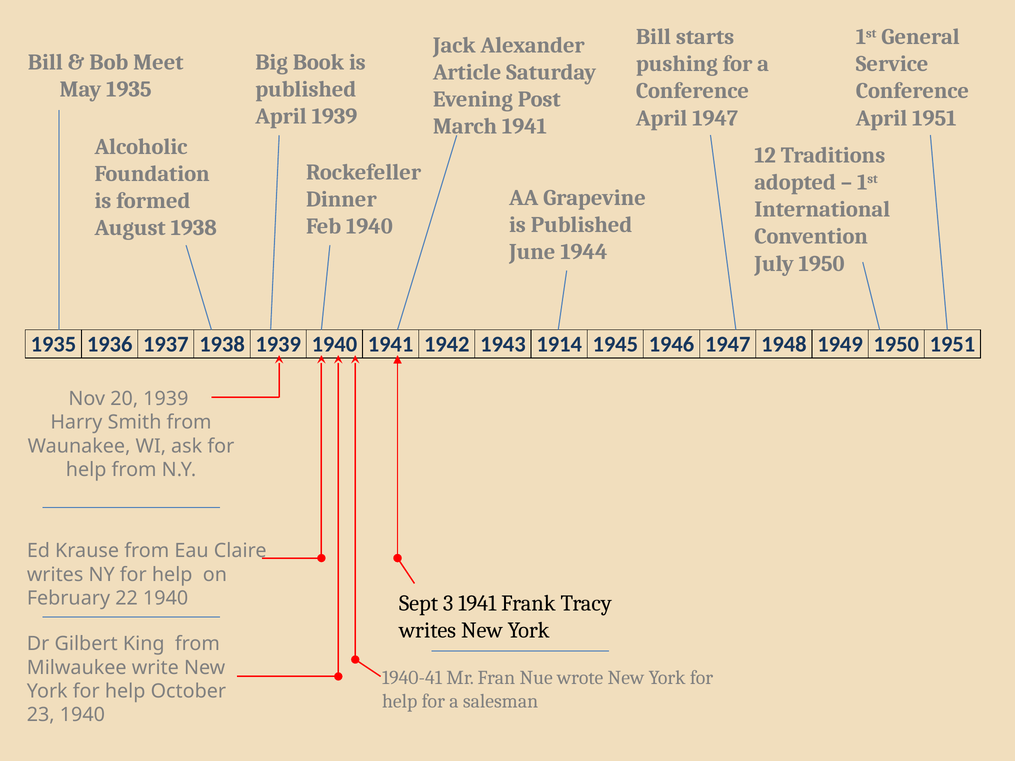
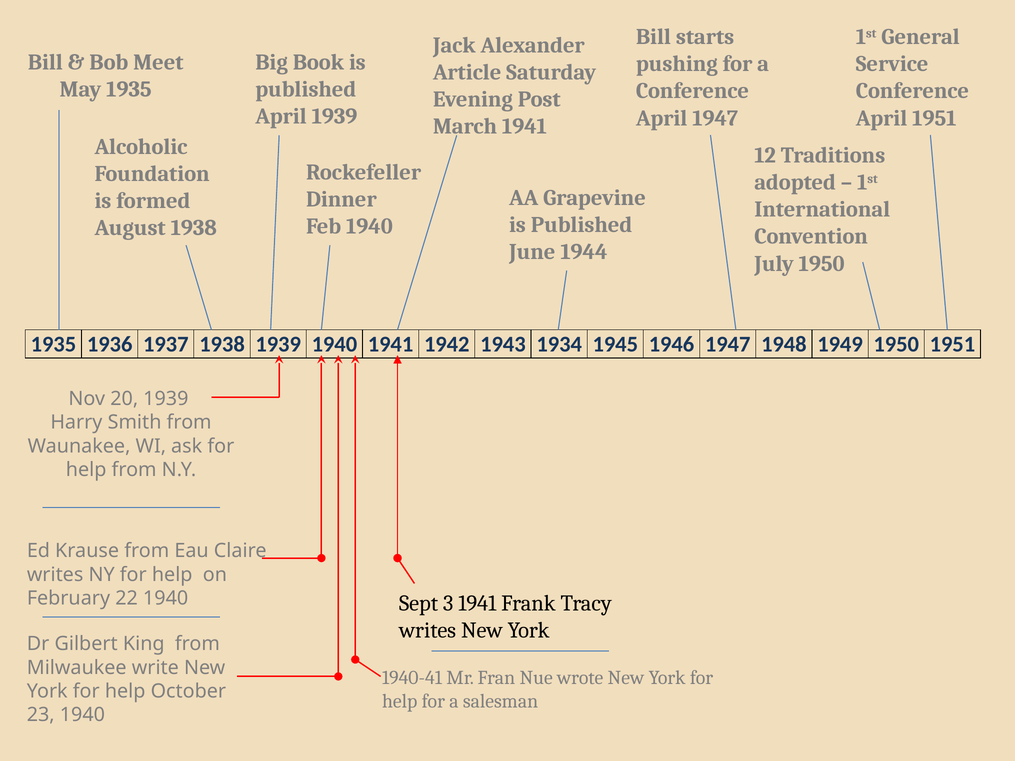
1914: 1914 -> 1934
